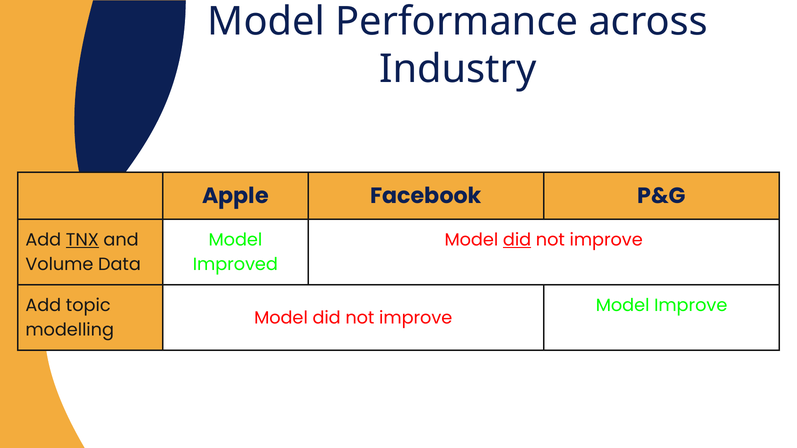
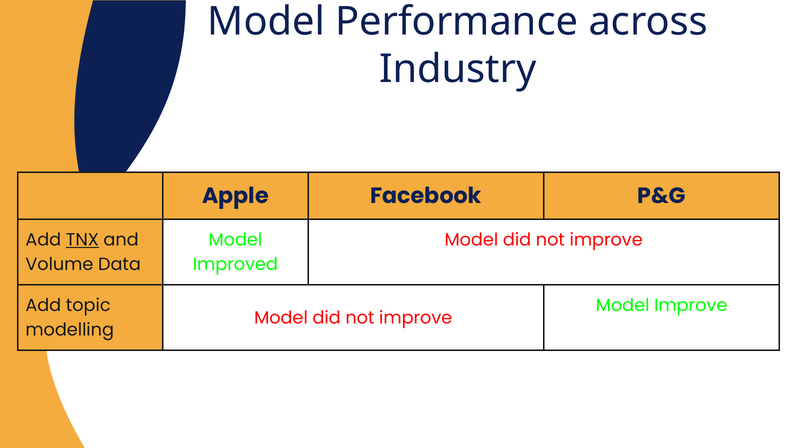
did at (517, 240) underline: present -> none
